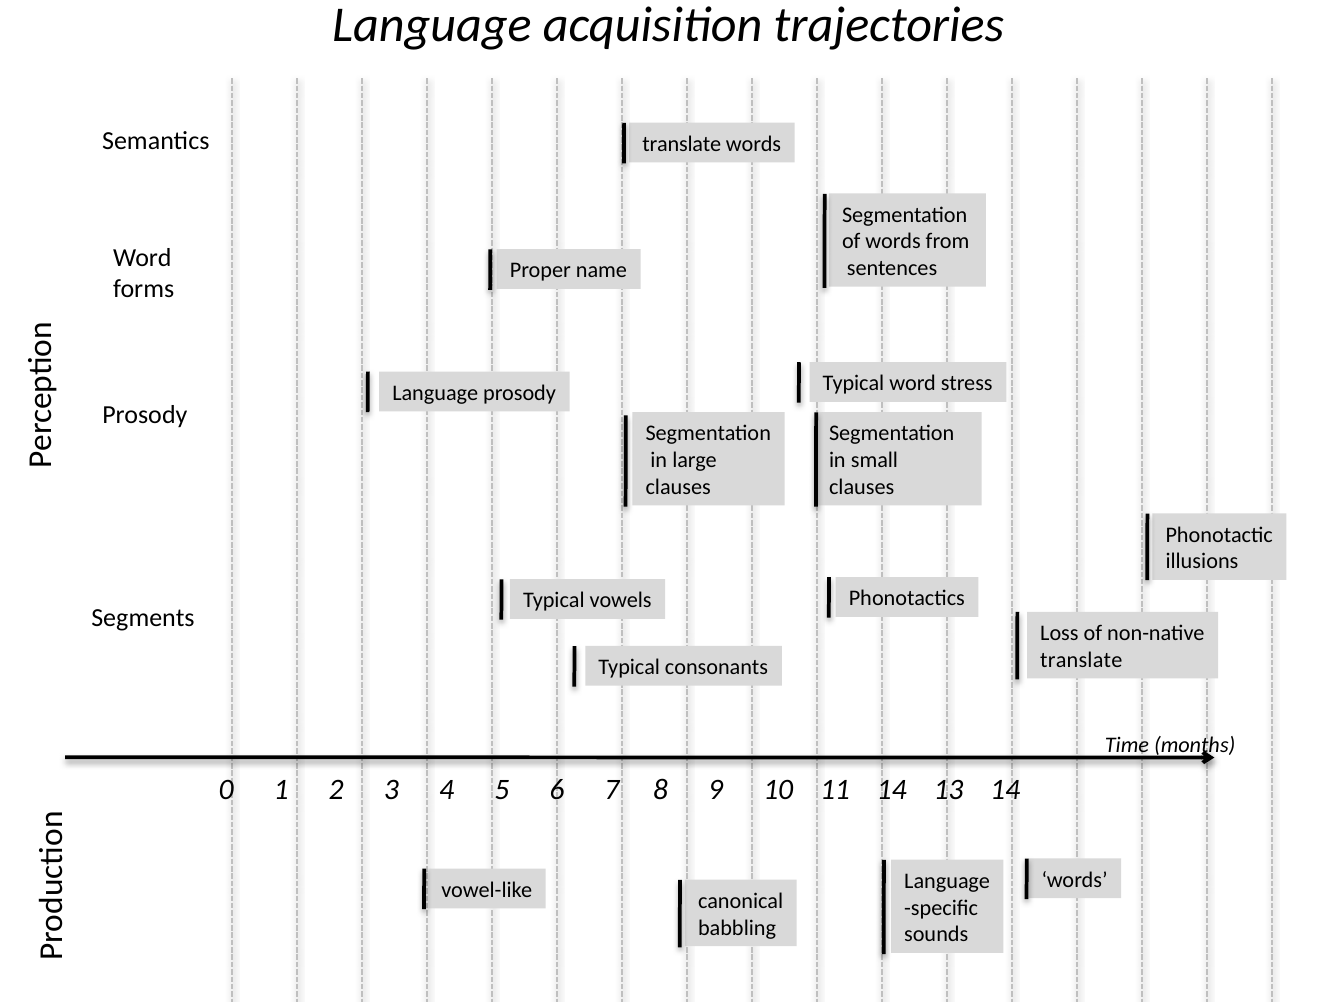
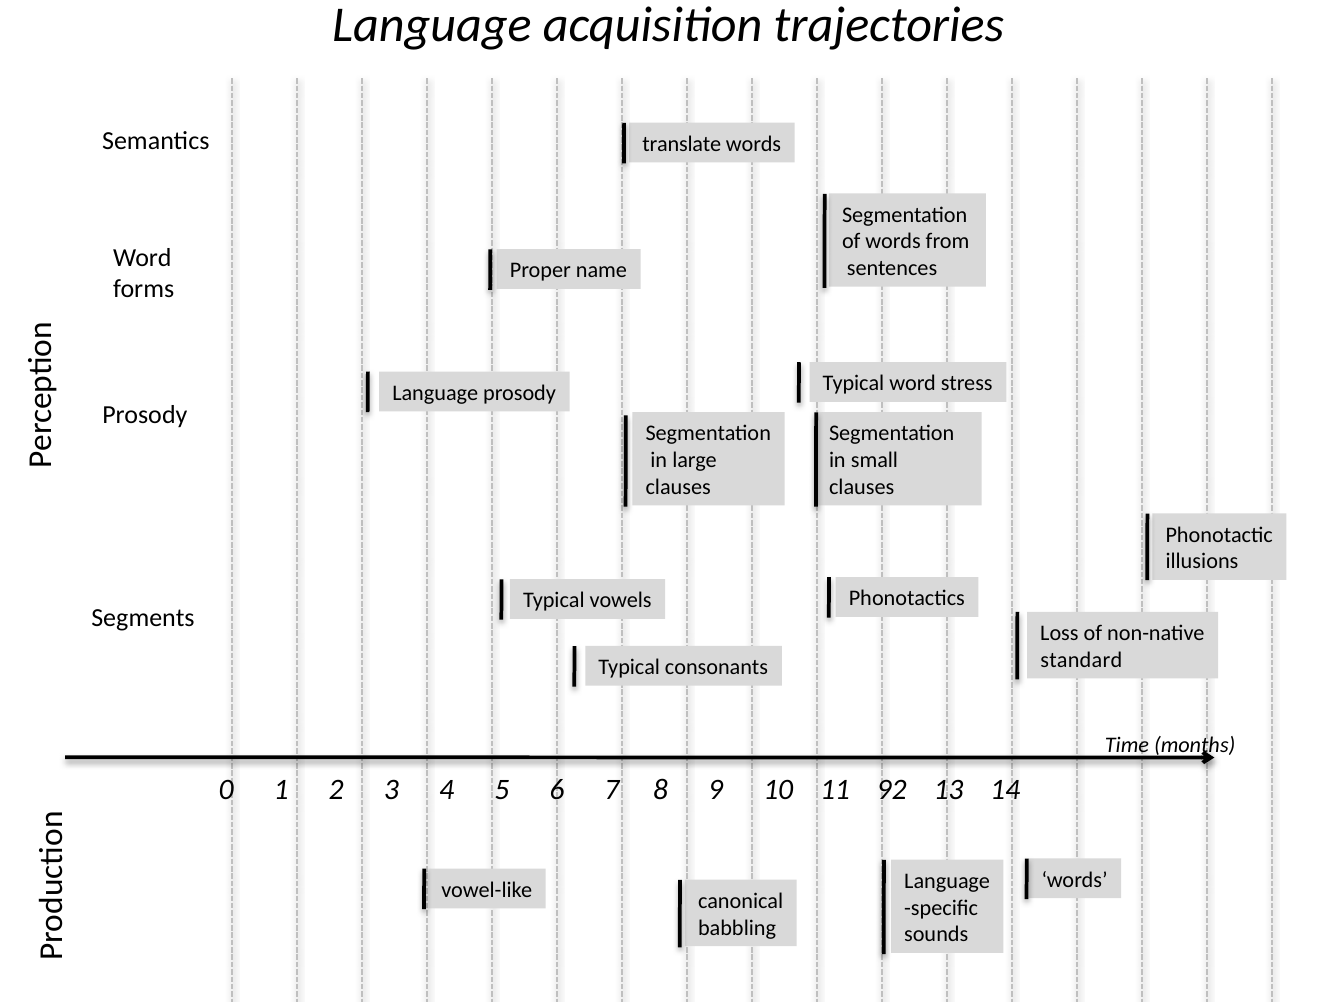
translate at (1081, 661): translate -> standard
11 14: 14 -> 92
